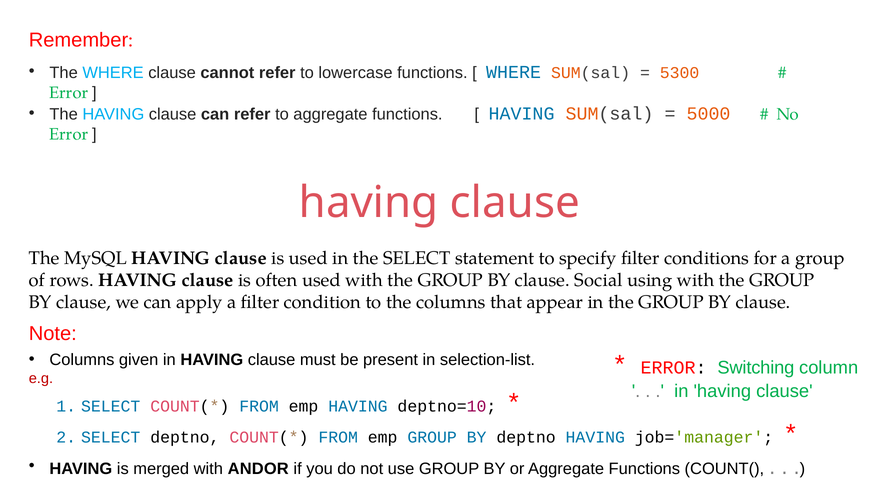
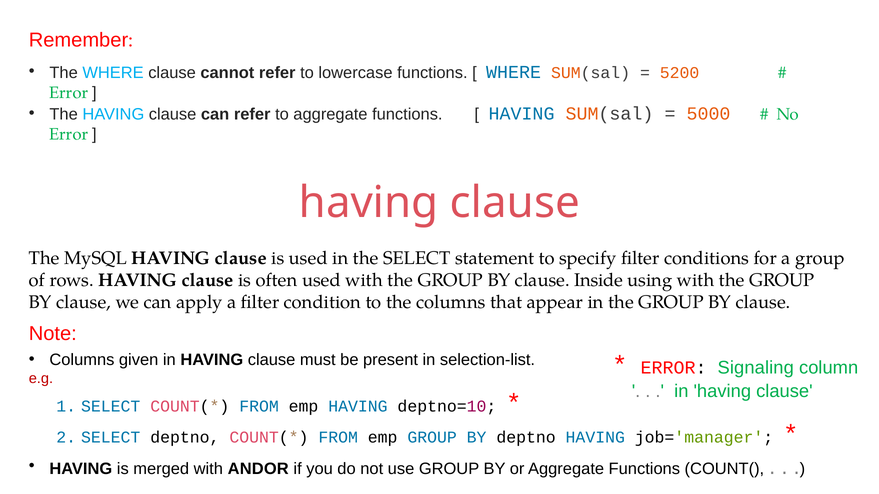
5300: 5300 -> 5200
Social: Social -> Inside
Switching: Switching -> Signaling
